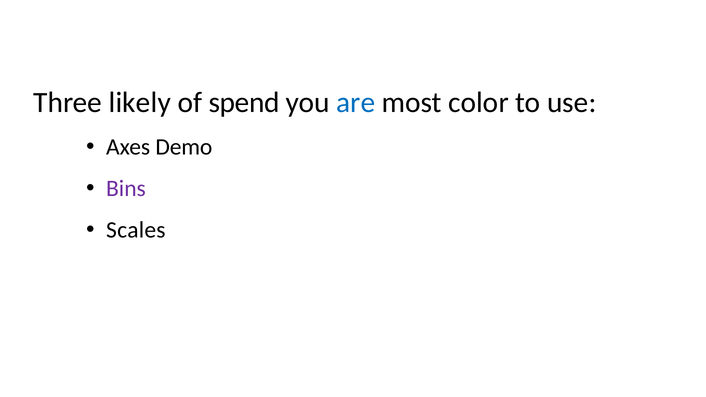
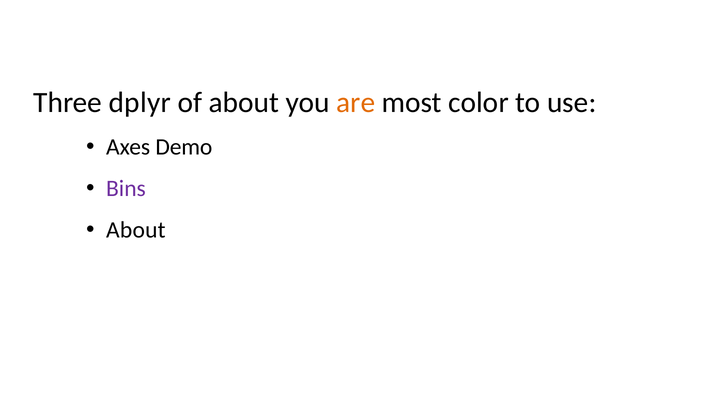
likely: likely -> dplyr
of spend: spend -> about
are colour: blue -> orange
Scales at (136, 230): Scales -> About
